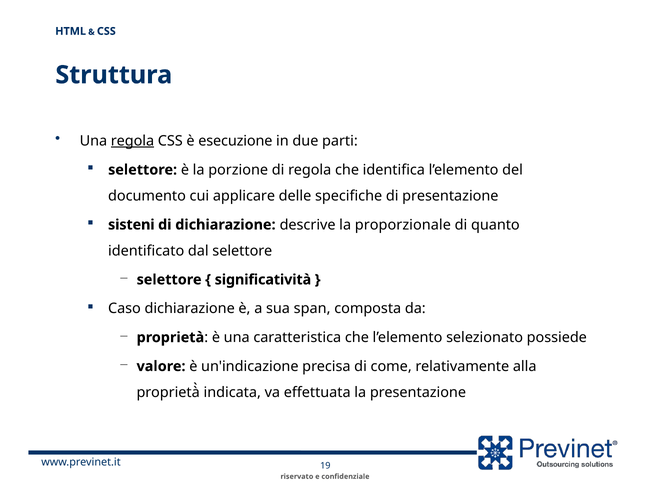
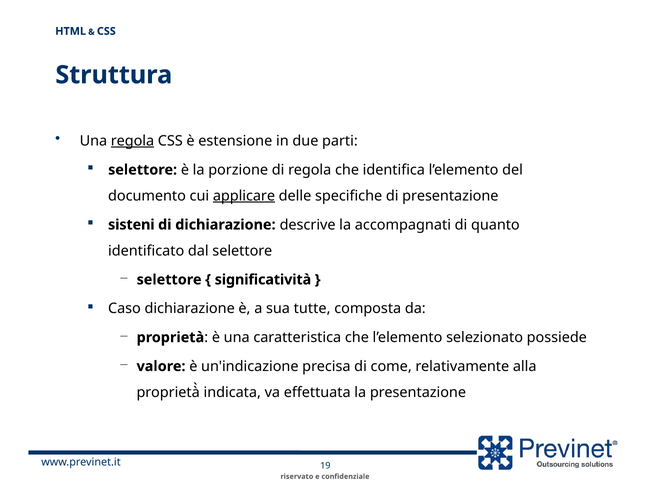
esecuzione: esecuzione -> estensione
applicare underline: none -> present
proporzionale: proporzionale -> accompagnati
span: span -> tutte
